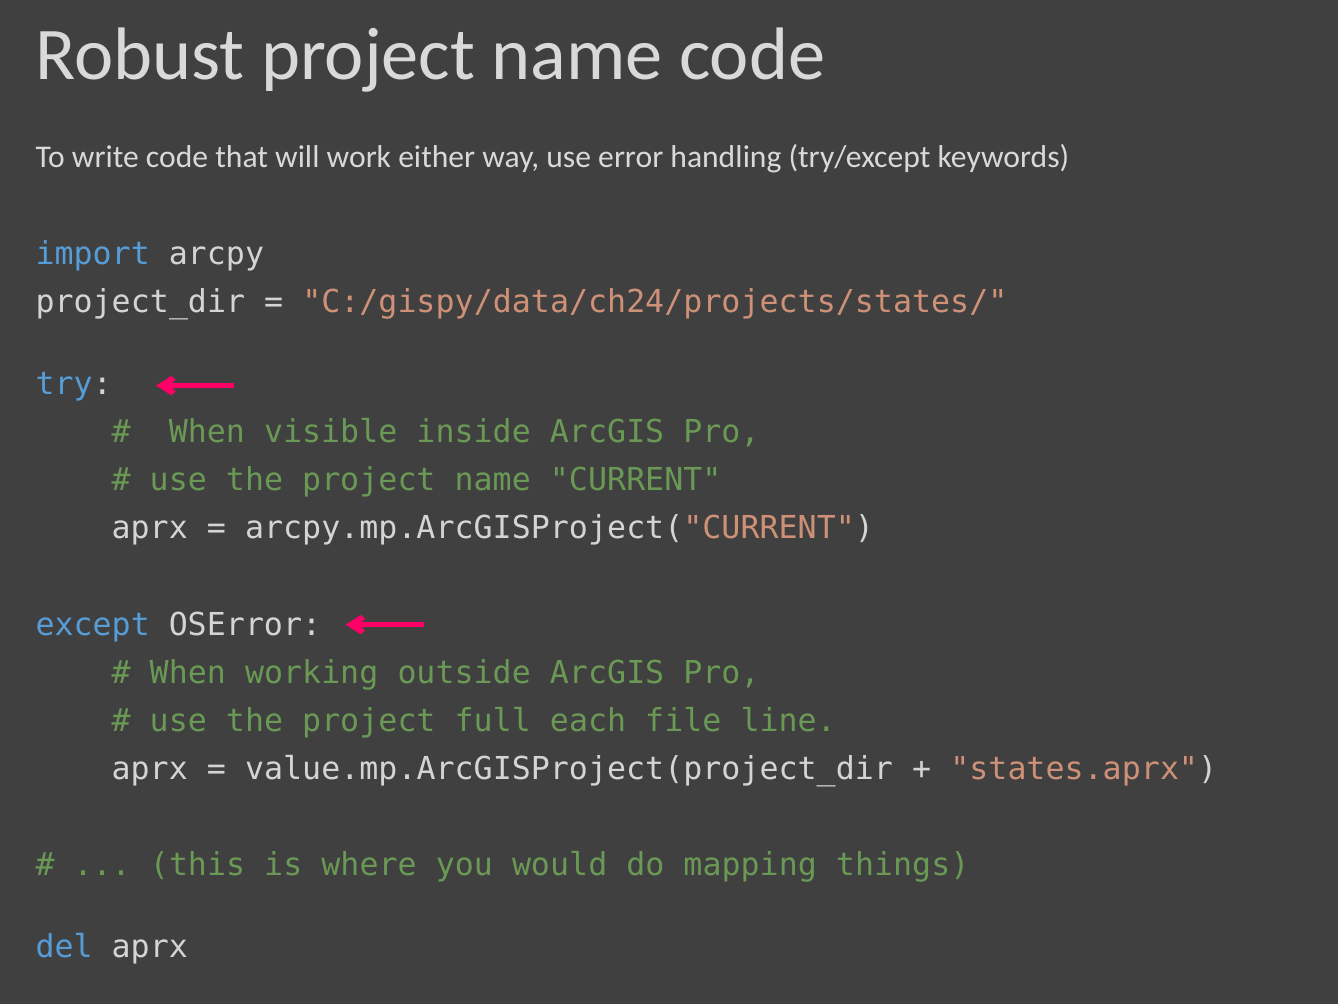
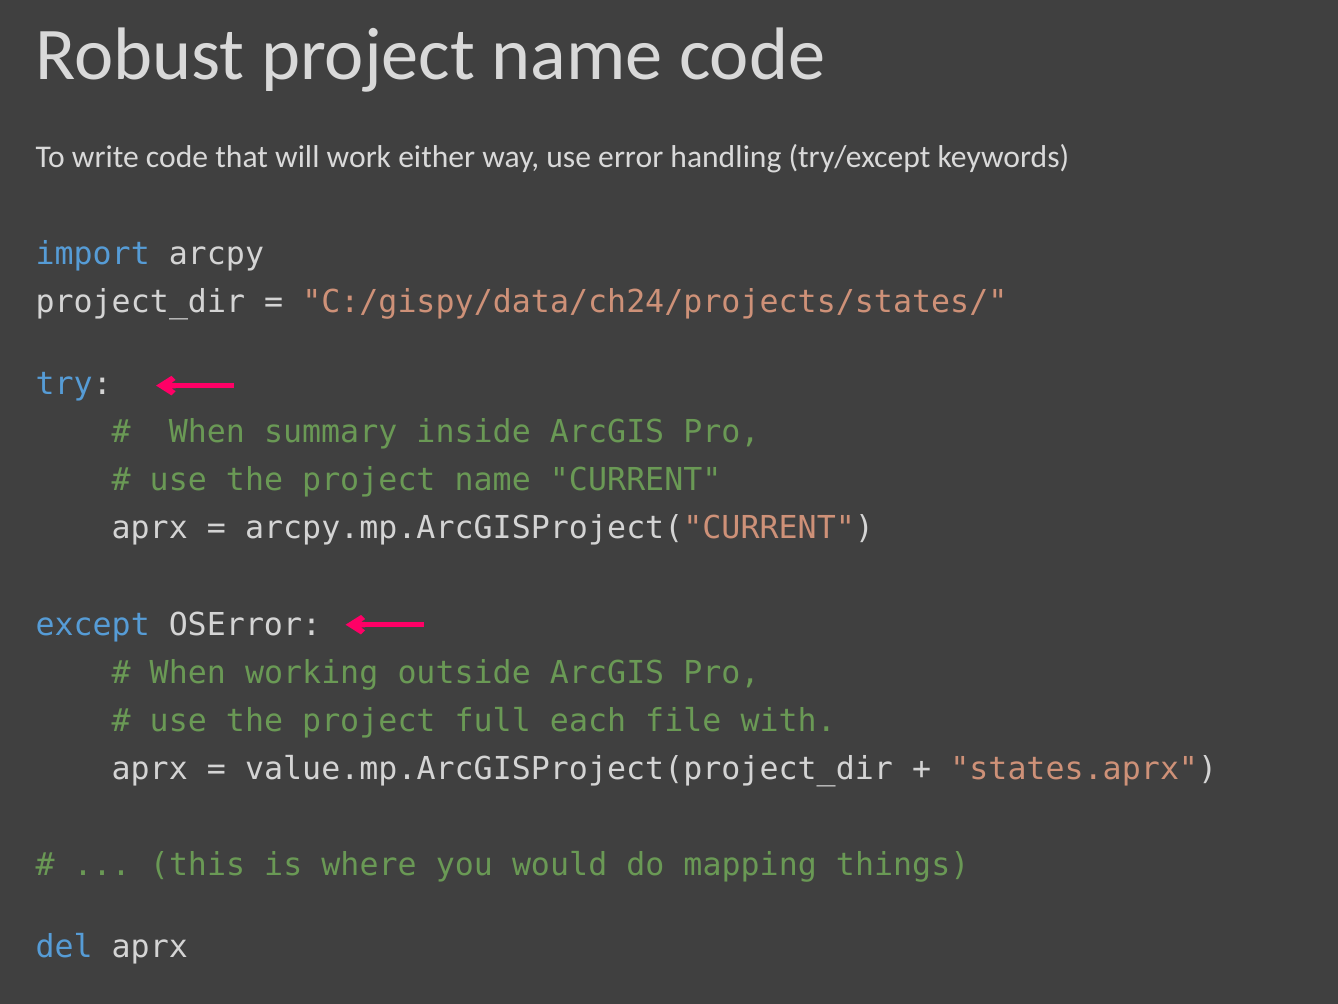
visible: visible -> summary
line: line -> with
